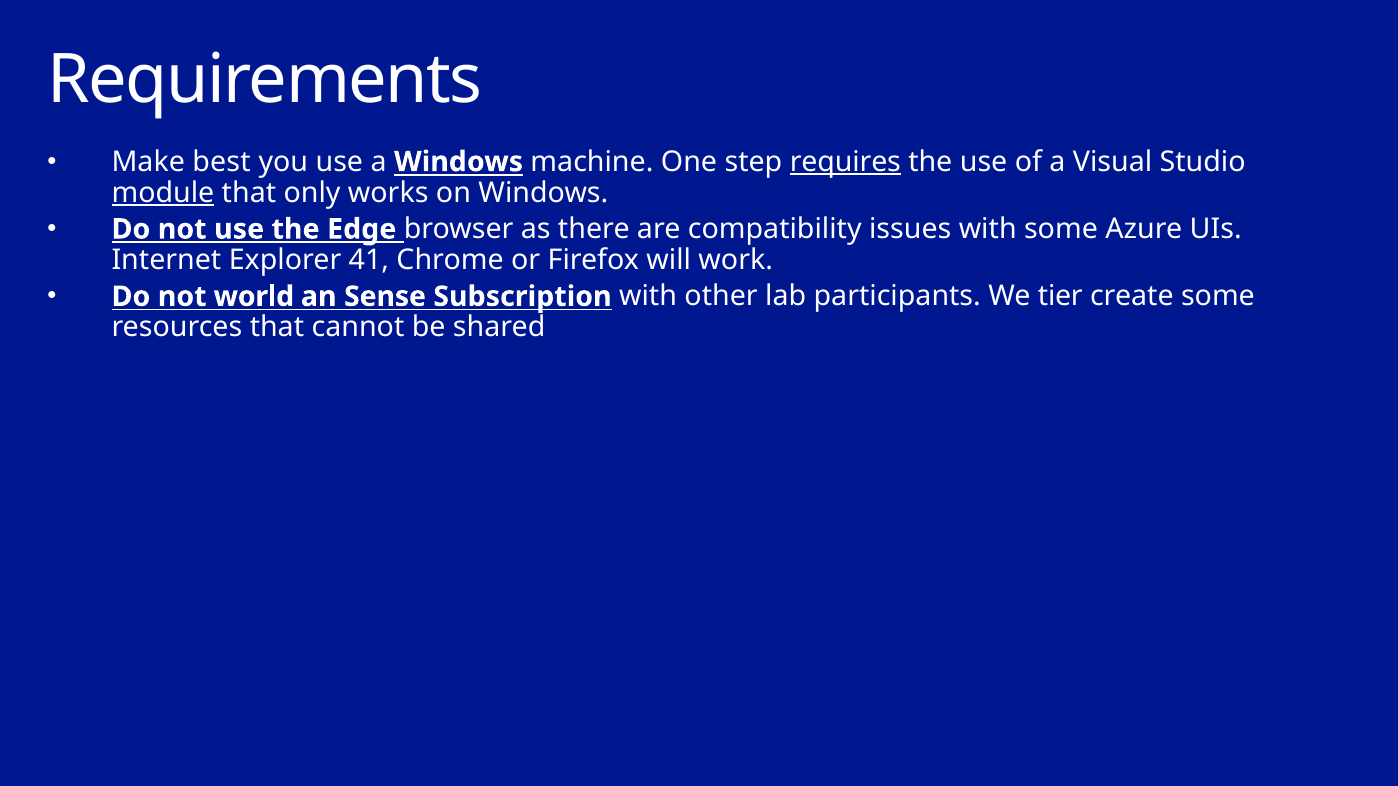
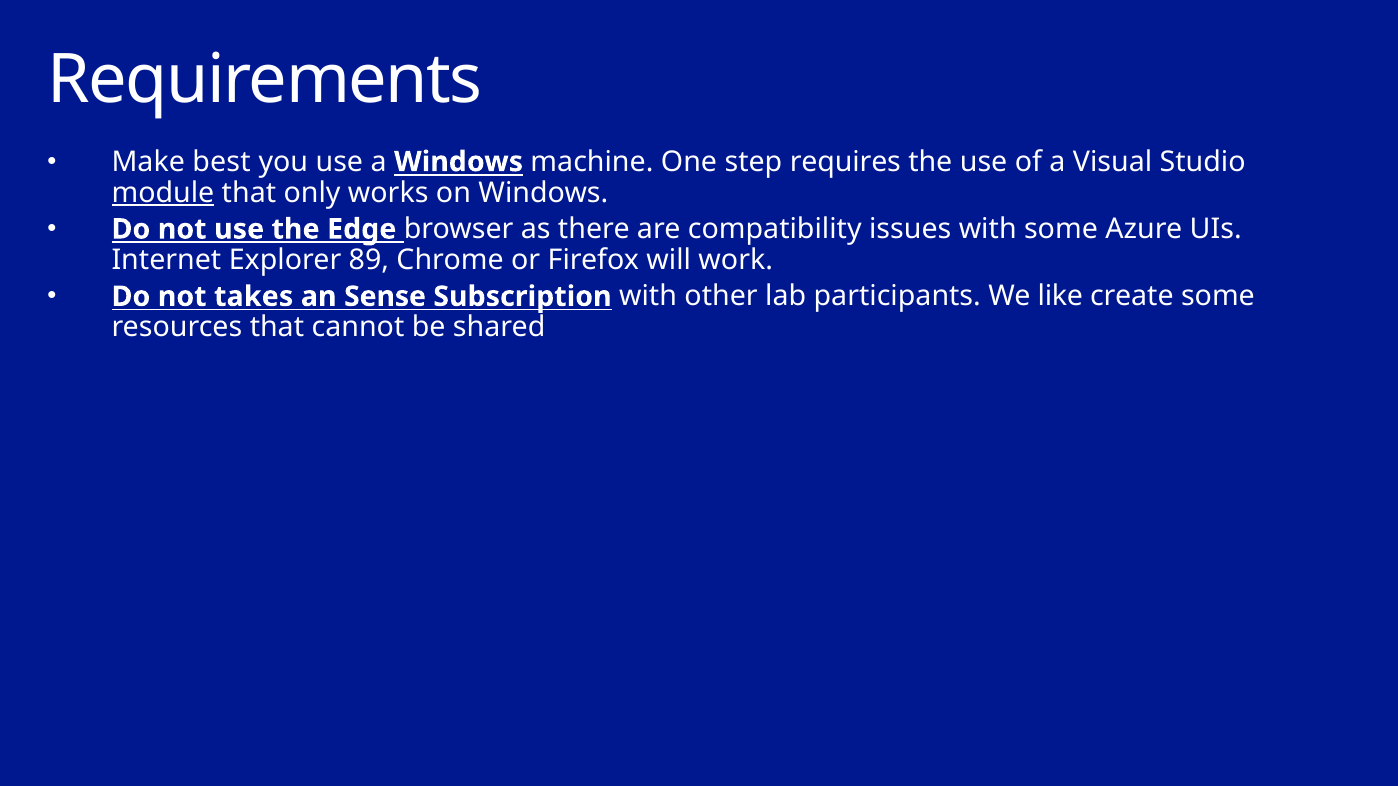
requires underline: present -> none
41: 41 -> 89
world: world -> takes
tier: tier -> like
